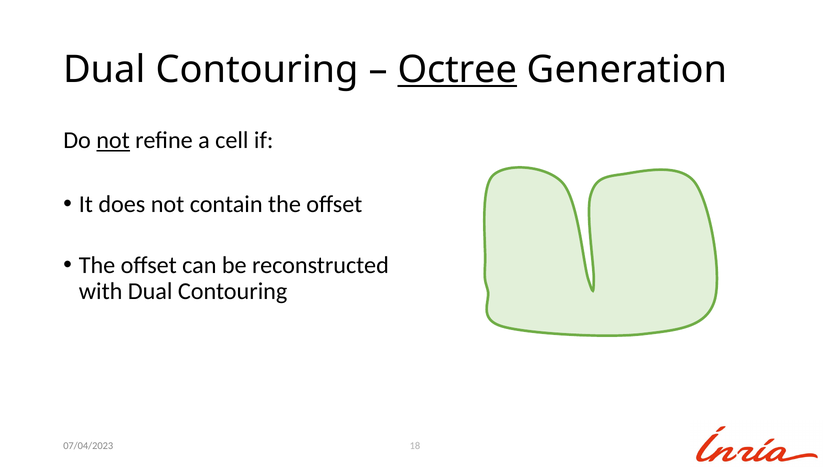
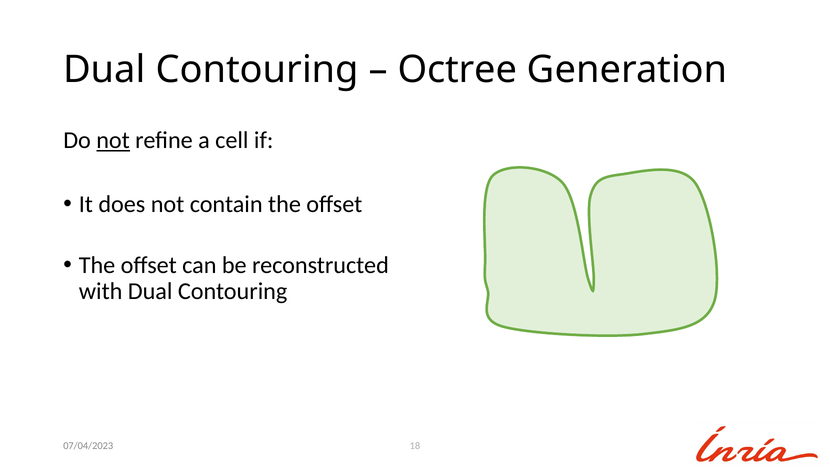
Octree underline: present -> none
